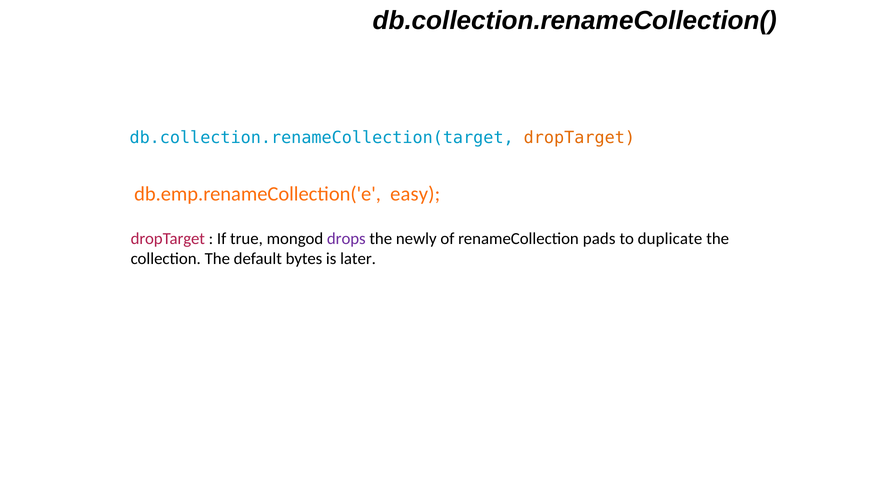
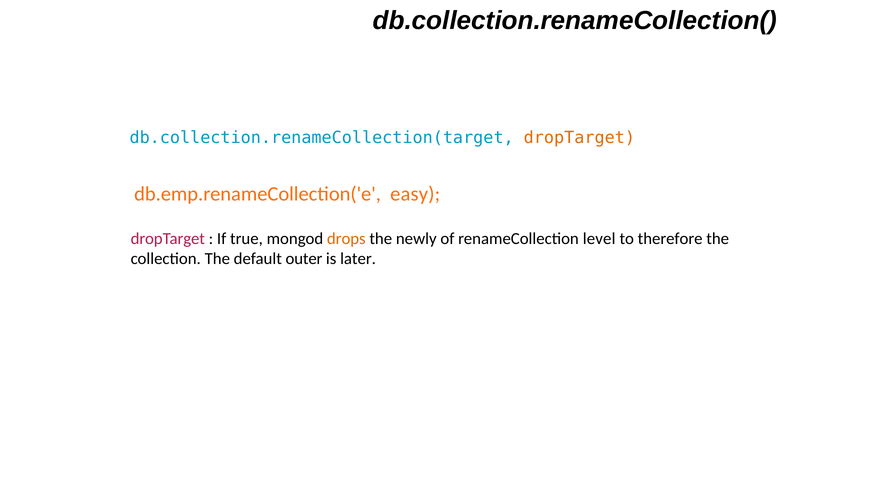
drops colour: purple -> orange
pads: pads -> level
duplicate: duplicate -> therefore
bytes: bytes -> outer
